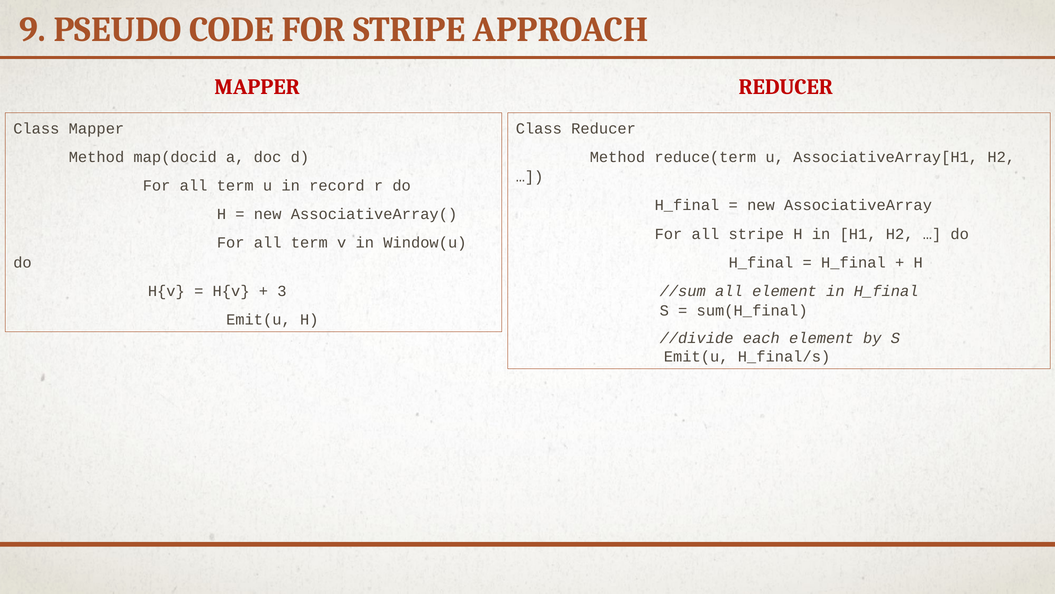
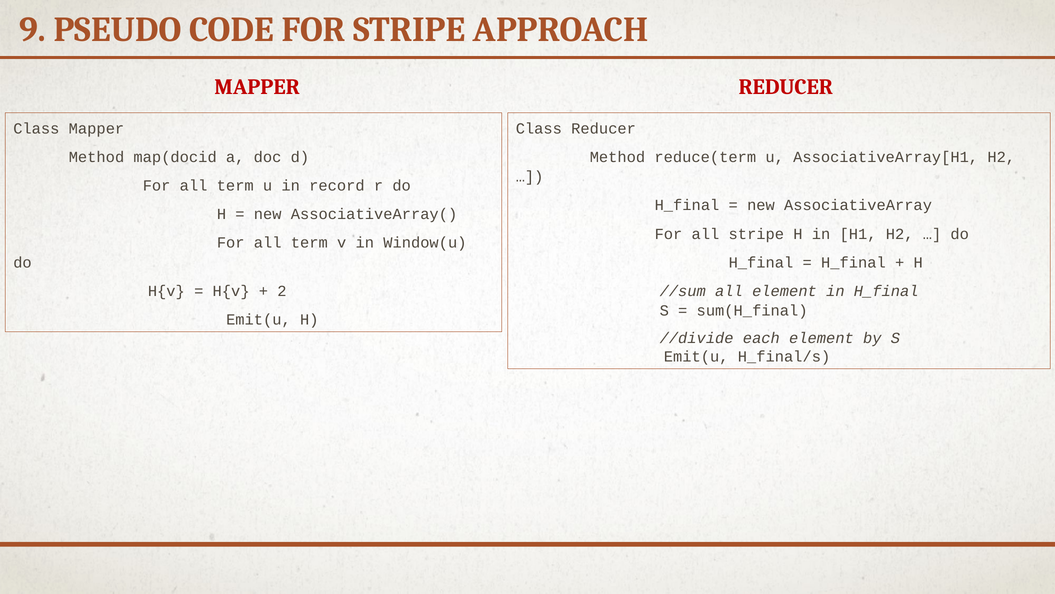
3: 3 -> 2
